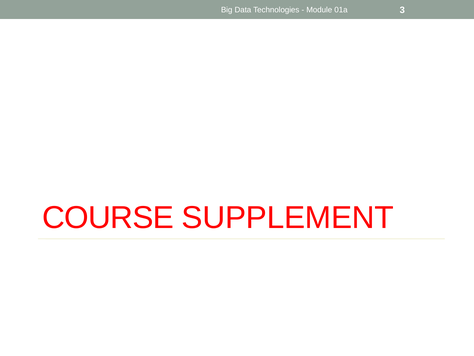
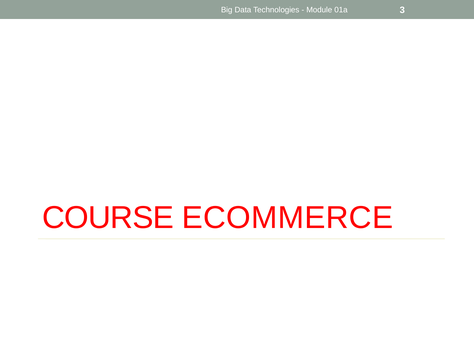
SUPPLEMENT: SUPPLEMENT -> ECOMMERCE
